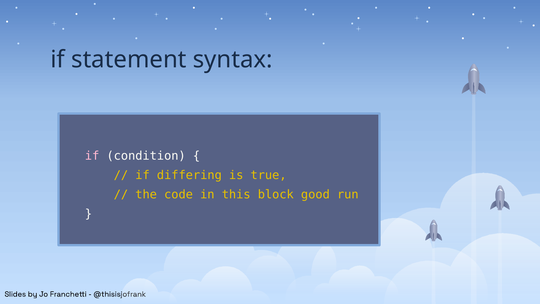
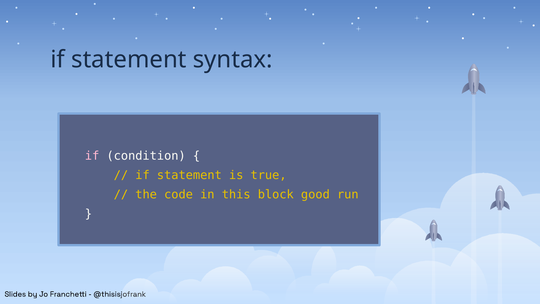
differing at (189, 175): differing -> statement
